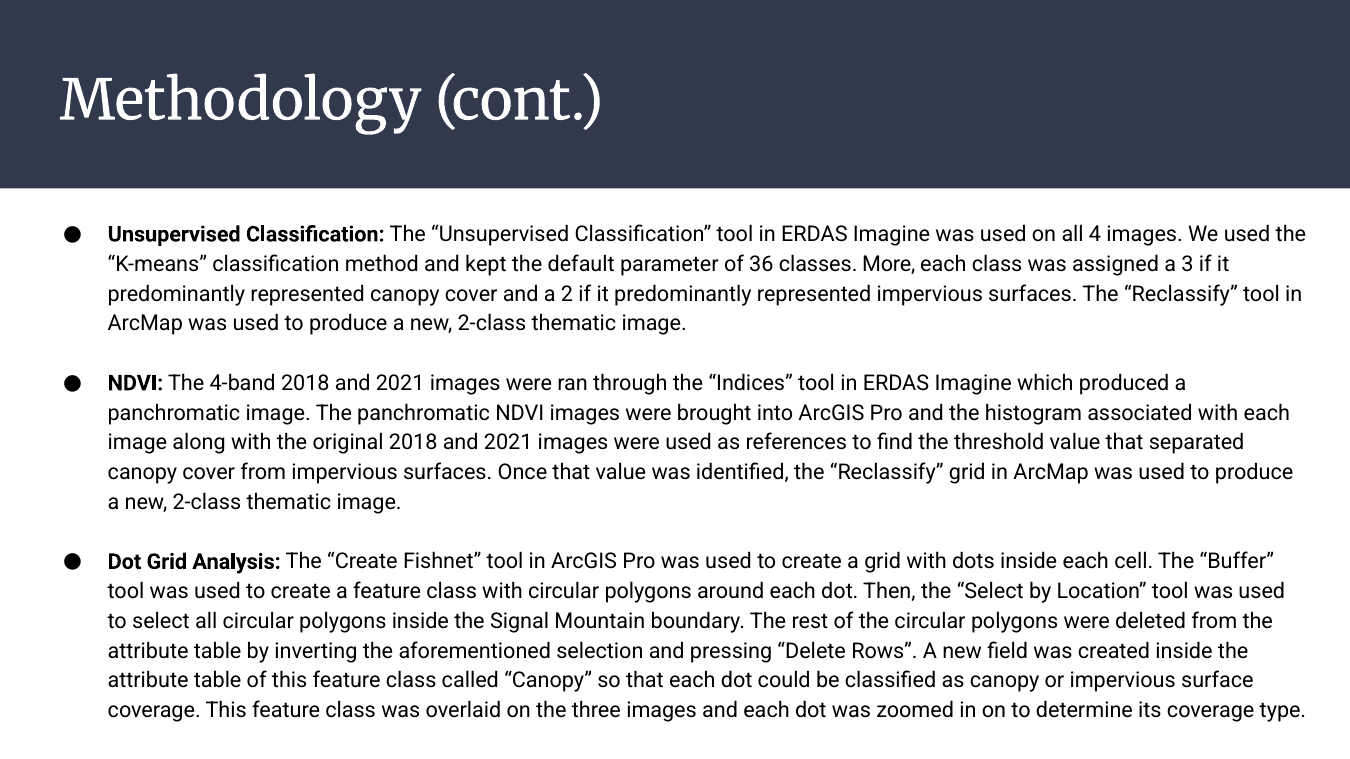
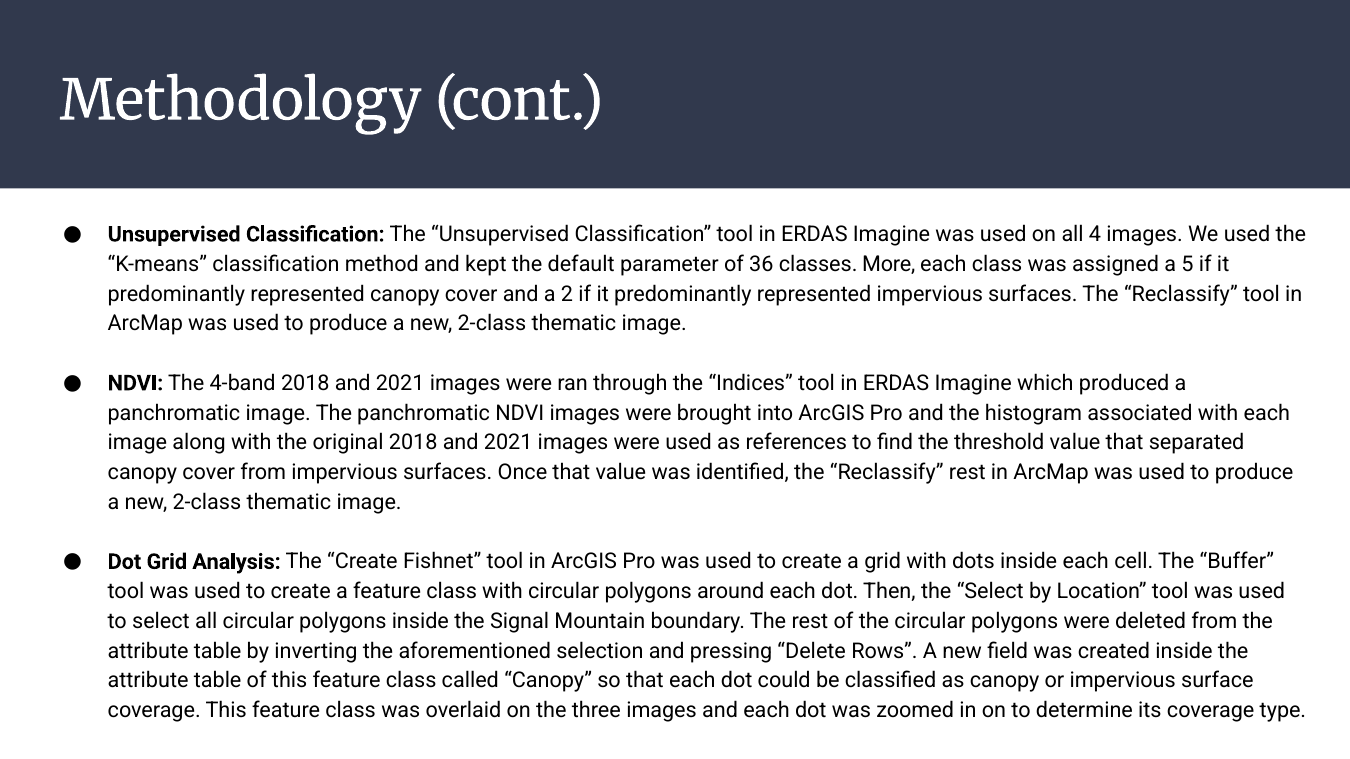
3: 3 -> 5
Reclassify grid: grid -> rest
